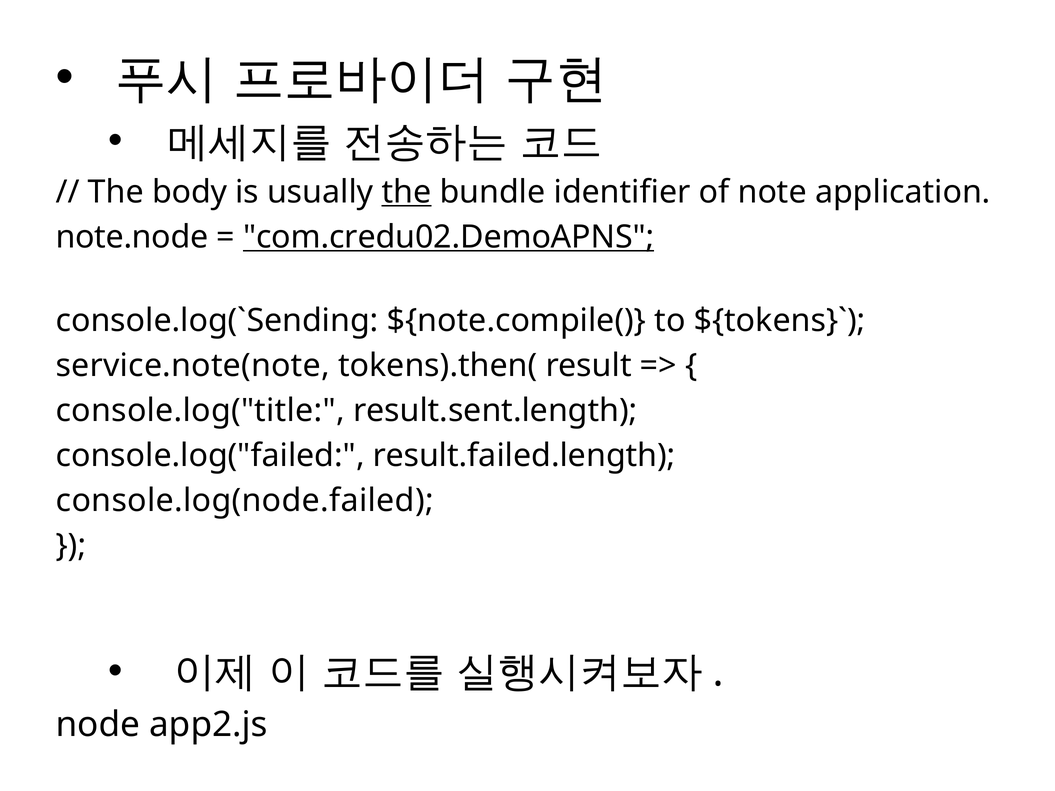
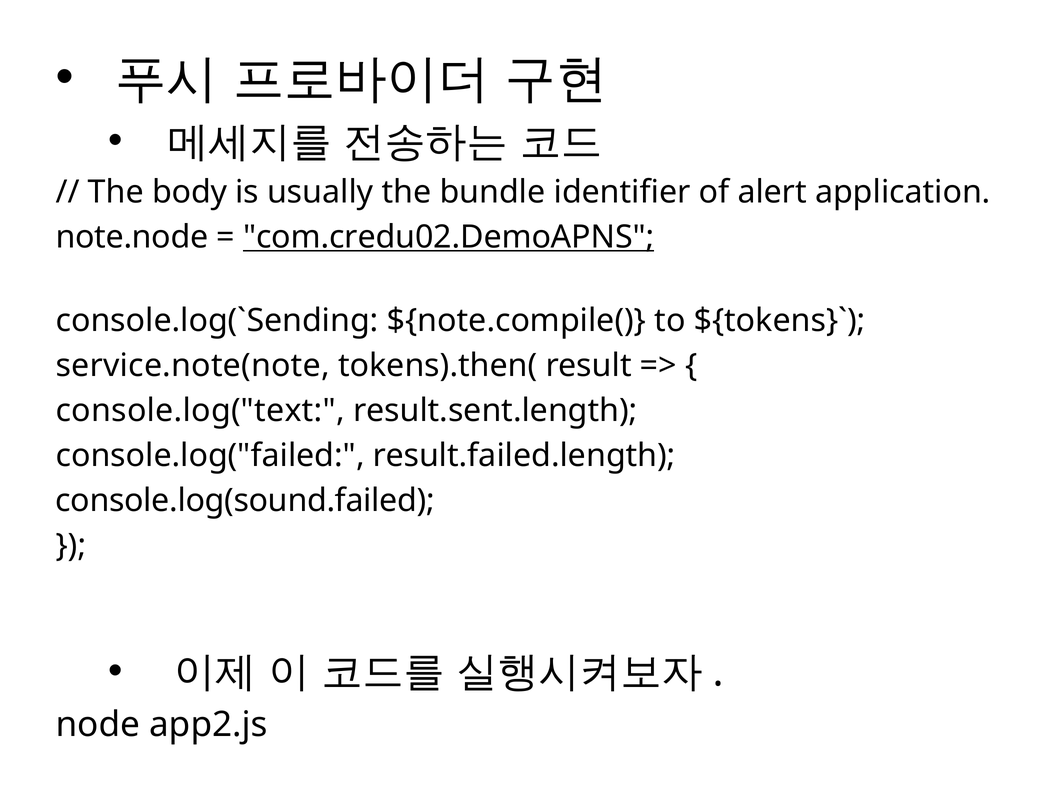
the at (406, 192) underline: present -> none
note: note -> alert
console.log("title: console.log("title -> console.log("text
console.log(node.failed: console.log(node.failed -> console.log(sound.failed
